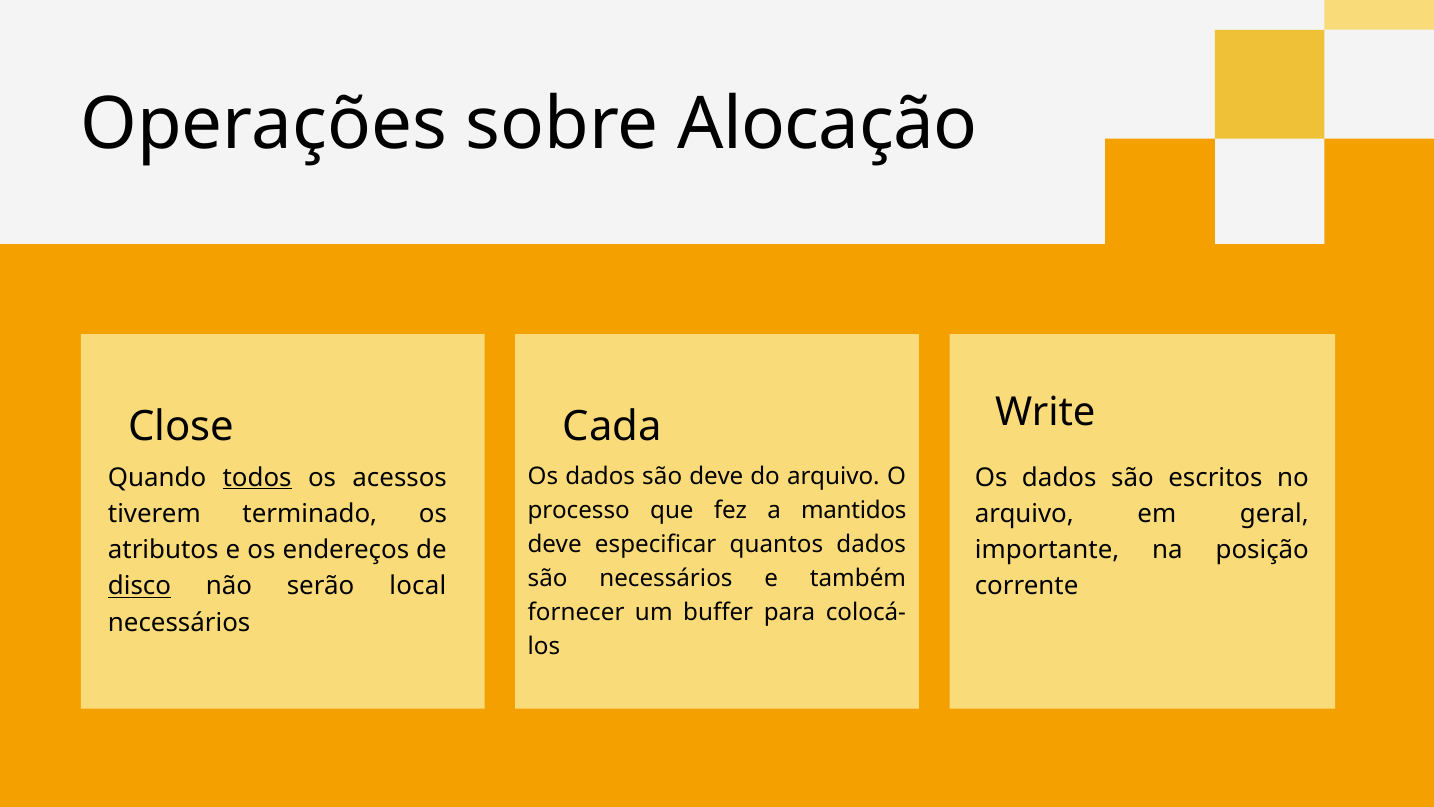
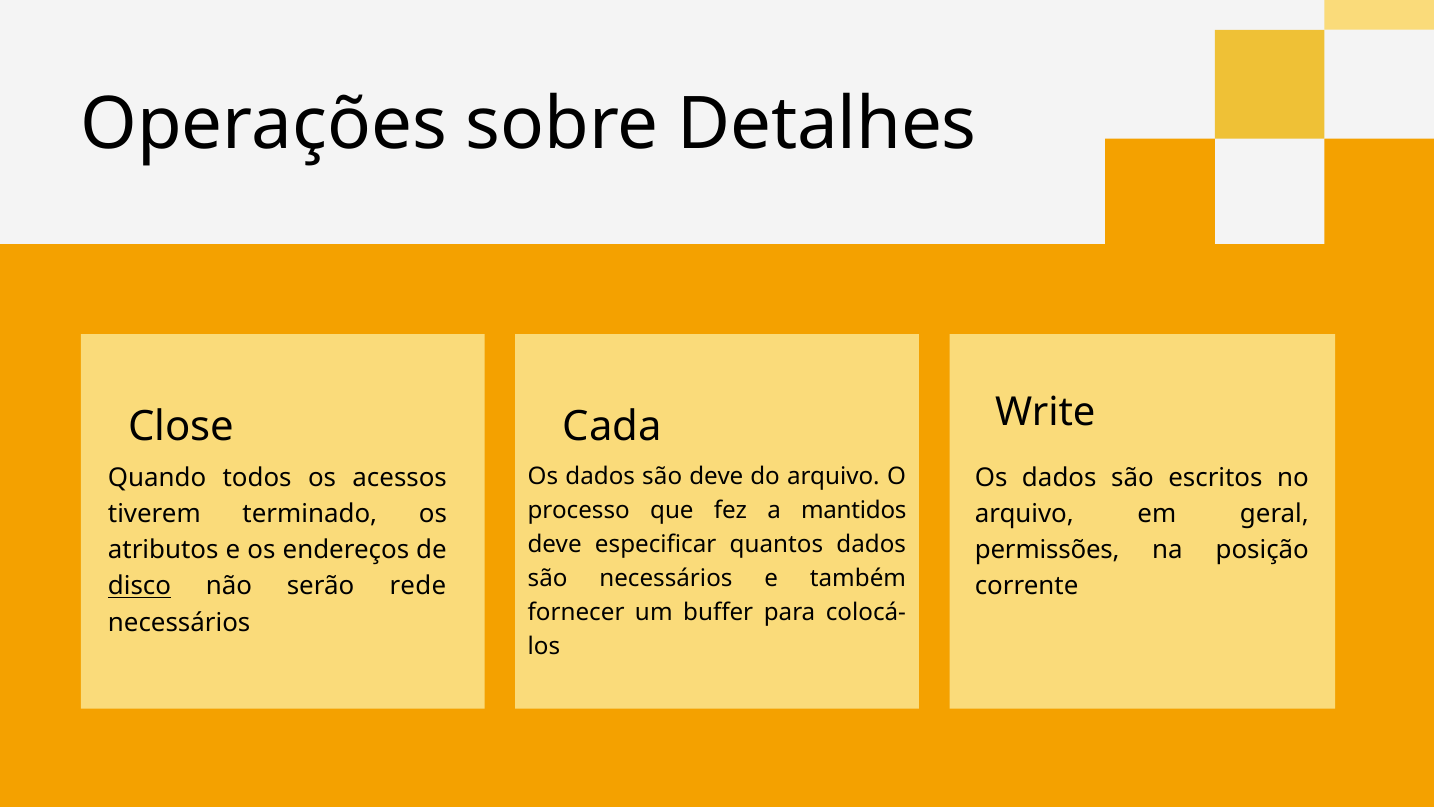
Alocação: Alocação -> Detalhes
todos underline: present -> none
importante: importante -> permissões
local: local -> rede
